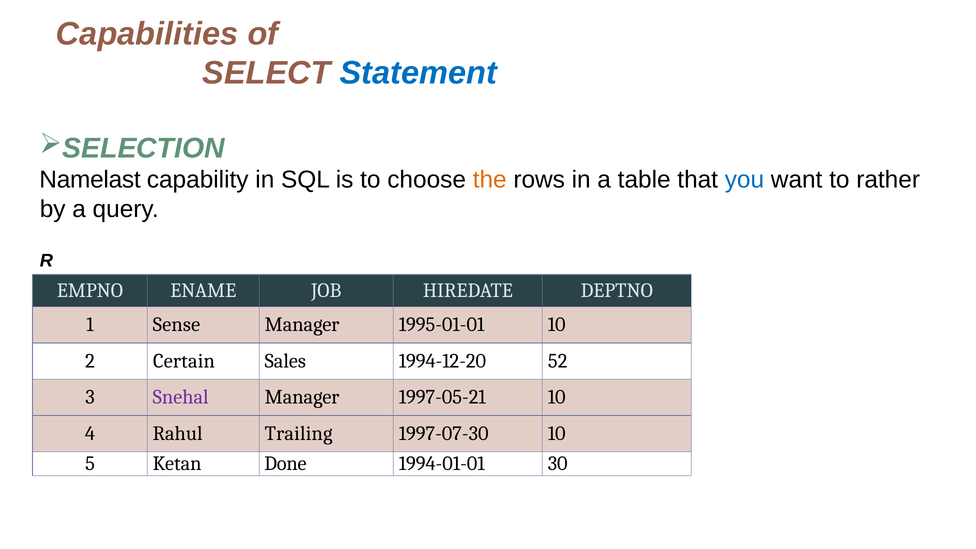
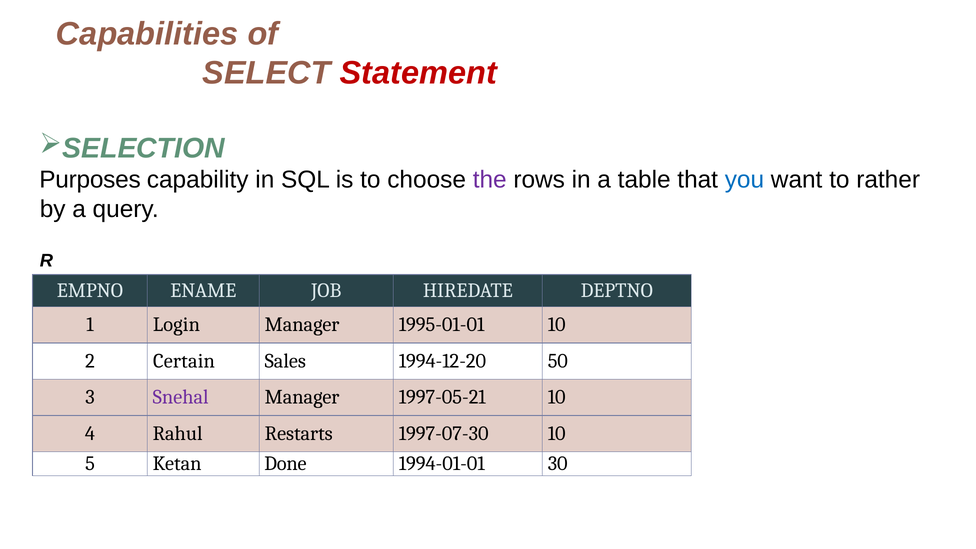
Statement colour: blue -> red
Namelast: Namelast -> Purposes
the colour: orange -> purple
Sense: Sense -> Login
52: 52 -> 50
Trailing: Trailing -> Restarts
